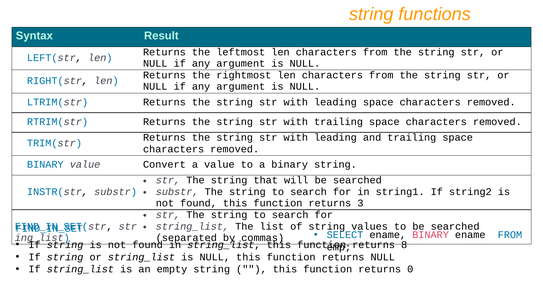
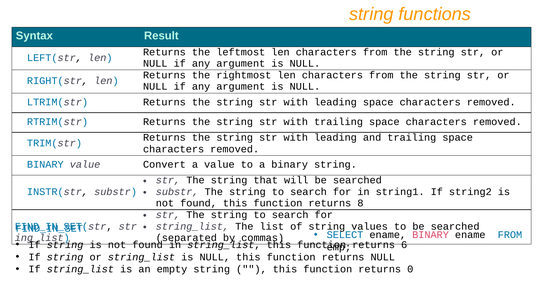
3: 3 -> 8
8: 8 -> 6
